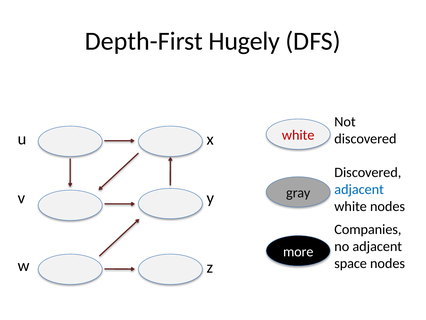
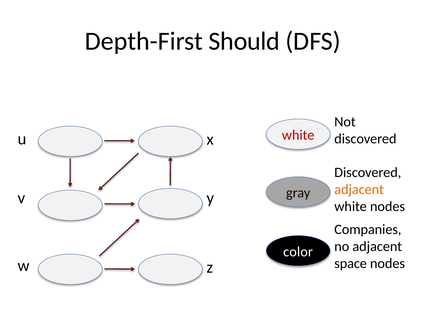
Hugely: Hugely -> Should
adjacent at (359, 189) colour: blue -> orange
more: more -> color
